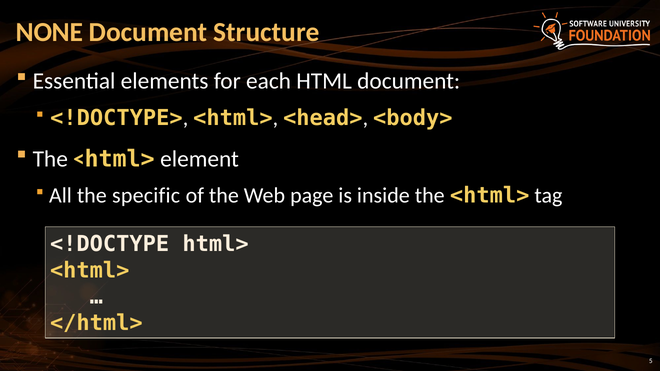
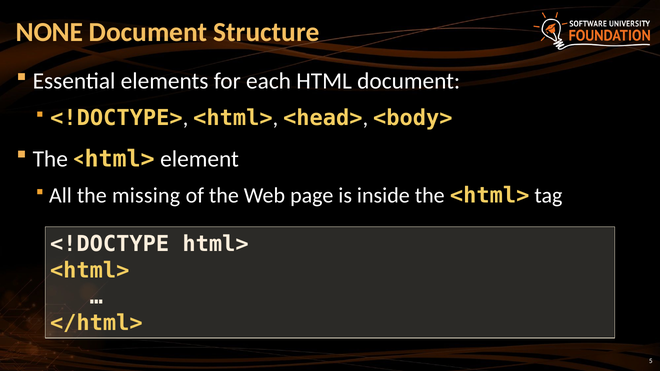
specific: specific -> missing
